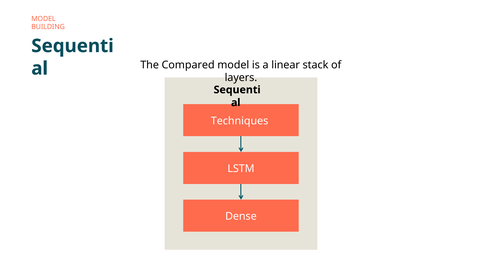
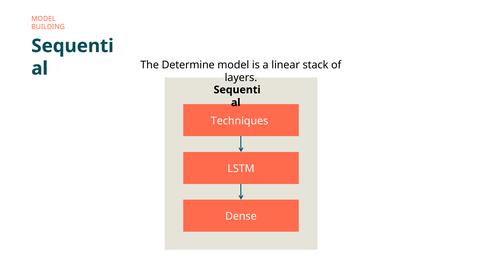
Compared: Compared -> Determine
